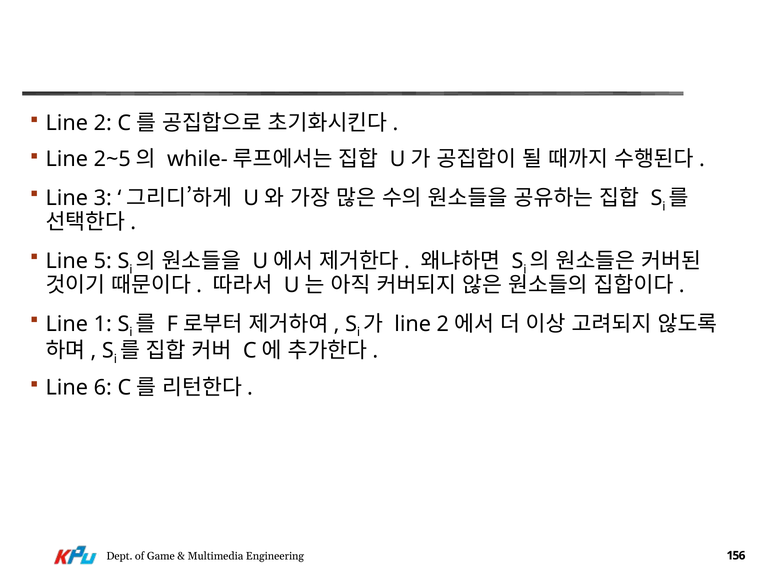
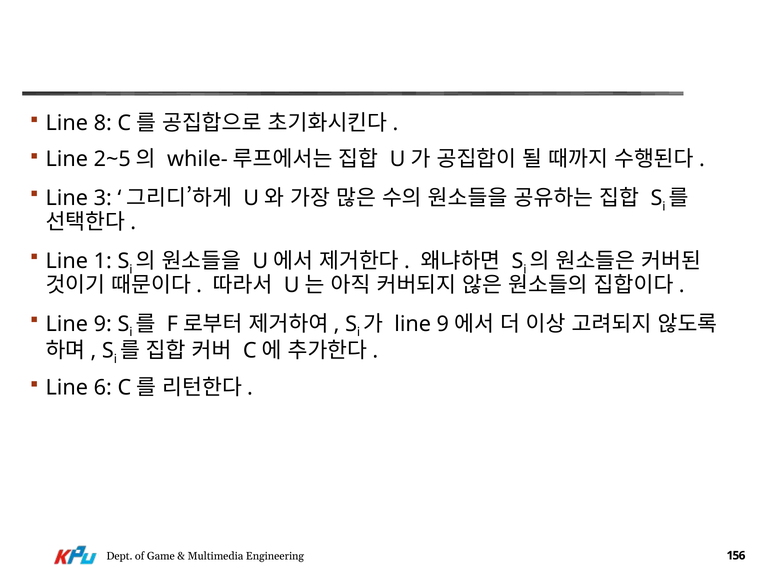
2 at (103, 123): 2 -> 8
5: 5 -> 1
1 at (103, 324): 1 -> 9
2 at (443, 324): 2 -> 9
